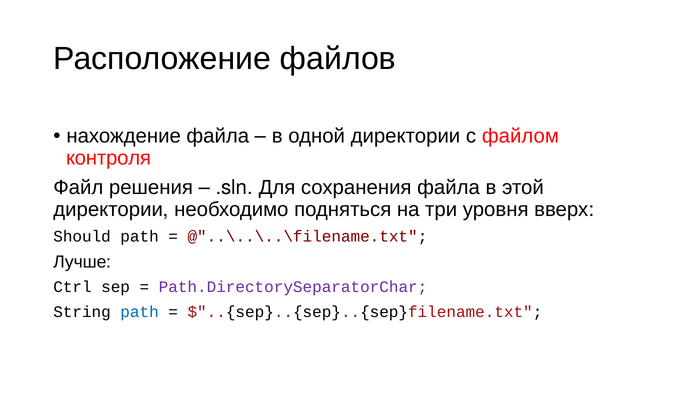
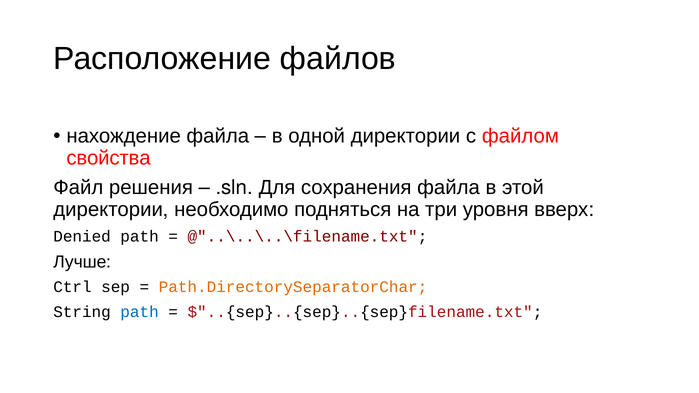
контроля: контроля -> свойства
Should: Should -> Denied
Path.DirectorySeparatorChar colour: purple -> orange
